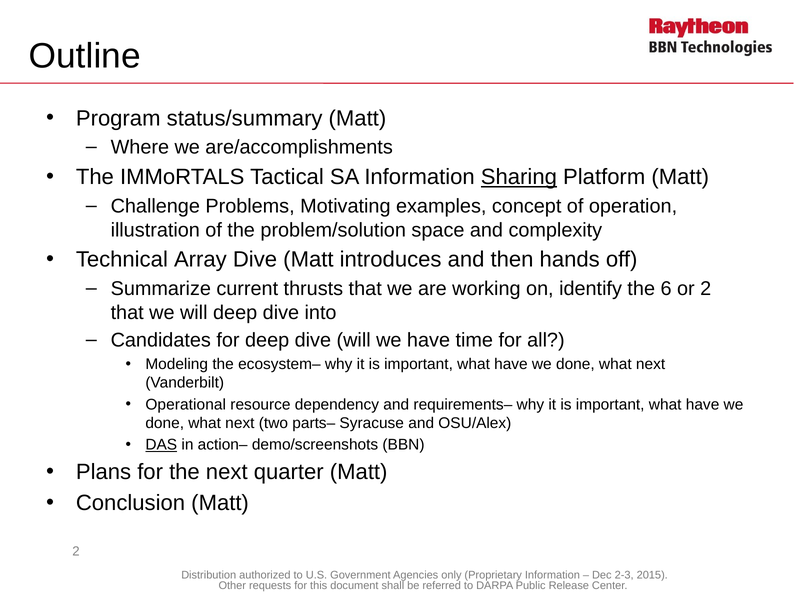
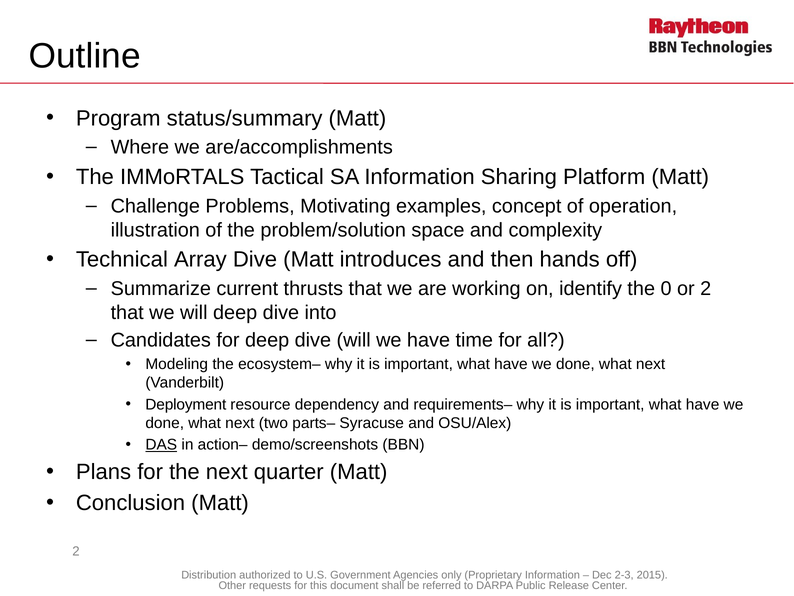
Sharing underline: present -> none
6: 6 -> 0
Operational: Operational -> Deployment
